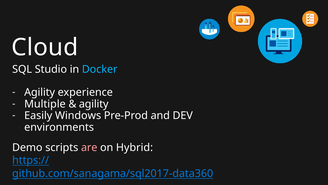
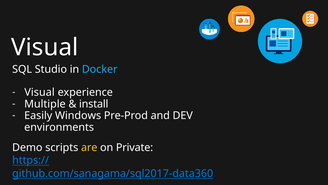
Cloud at (45, 47): Cloud -> Visual
Agility at (40, 92): Agility -> Visual
agility at (94, 104): agility -> install
are colour: pink -> yellow
Hybrid: Hybrid -> Private
